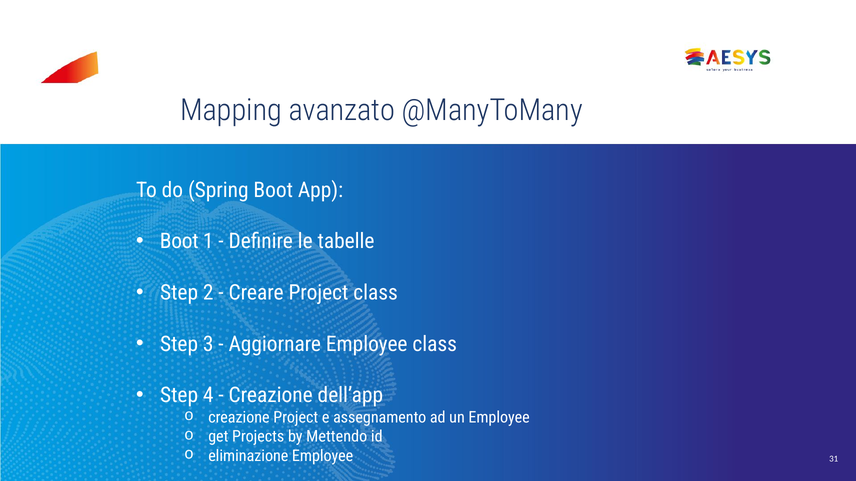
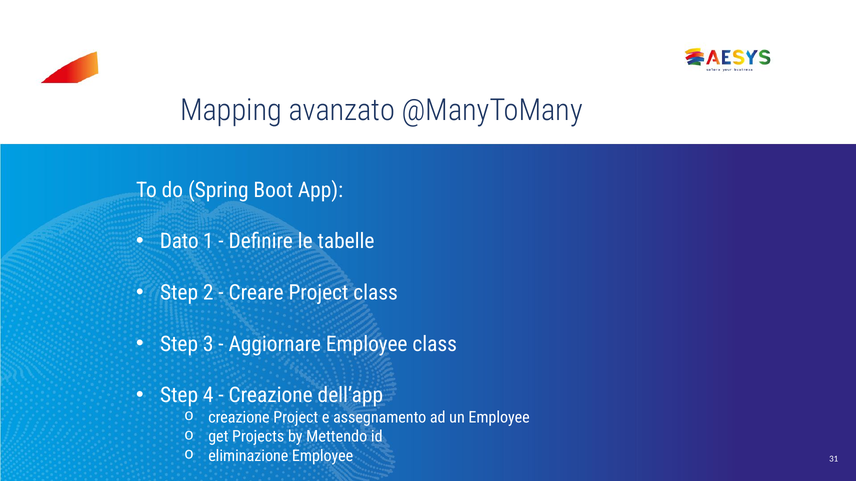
Boot at (179, 242): Boot -> Dato
